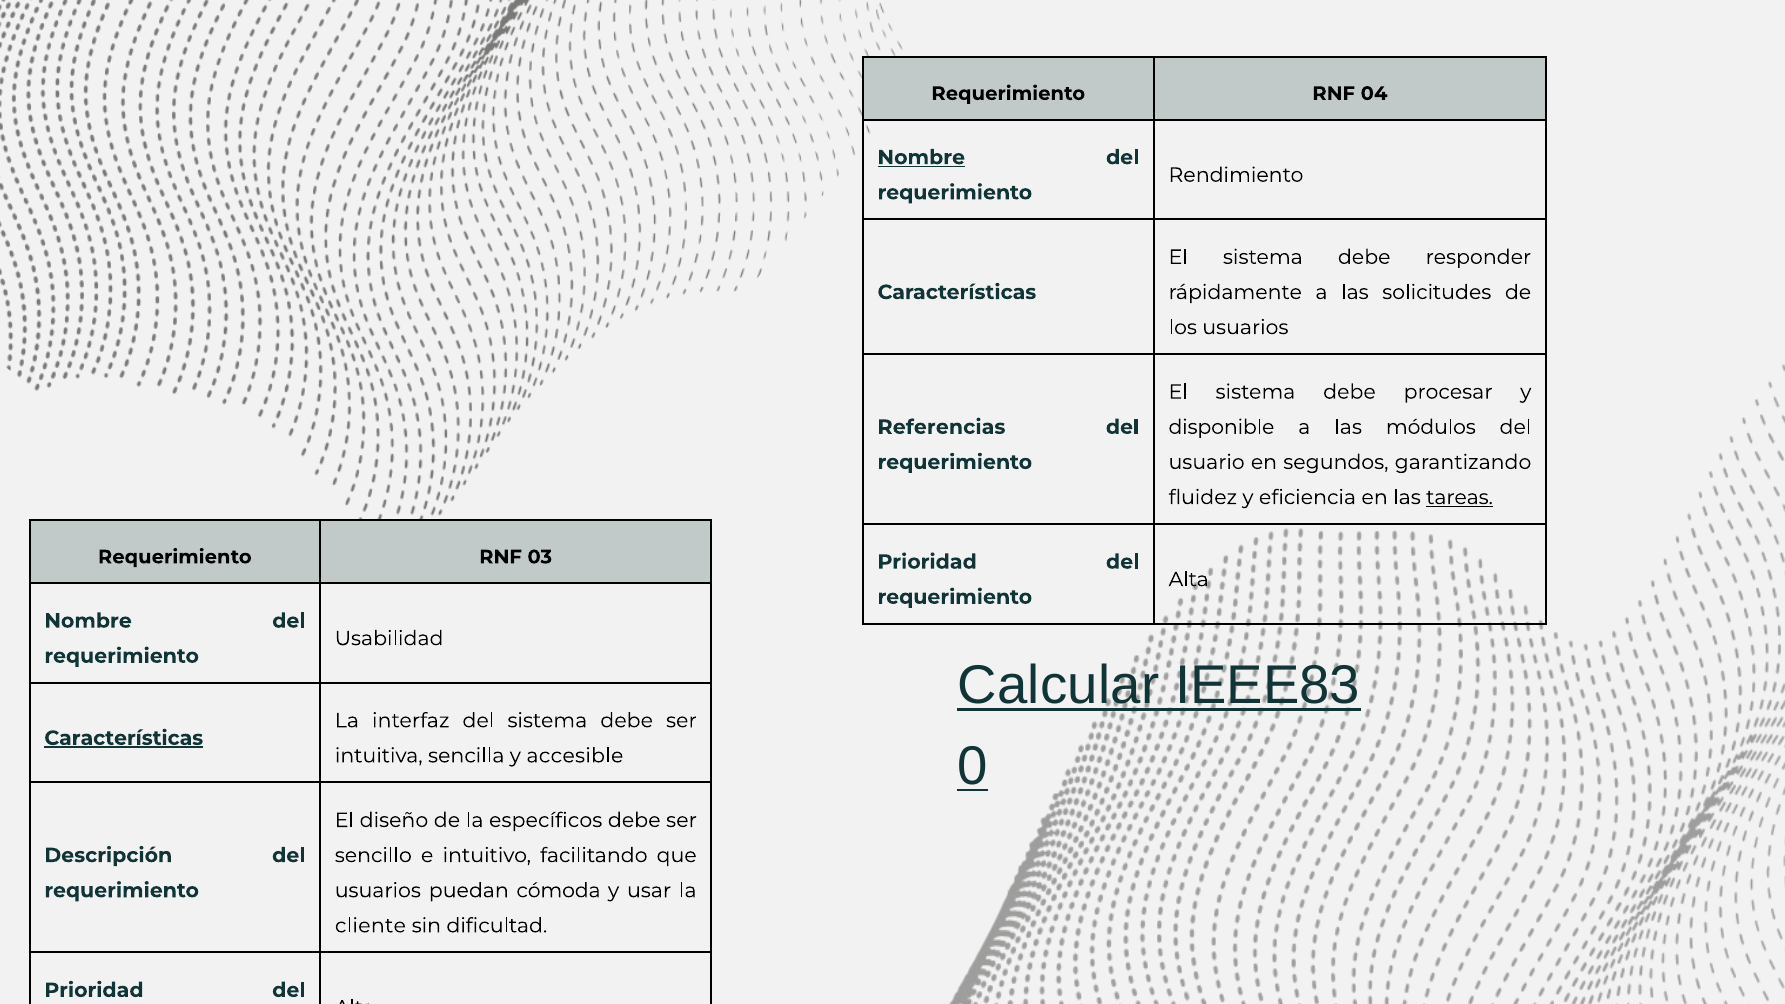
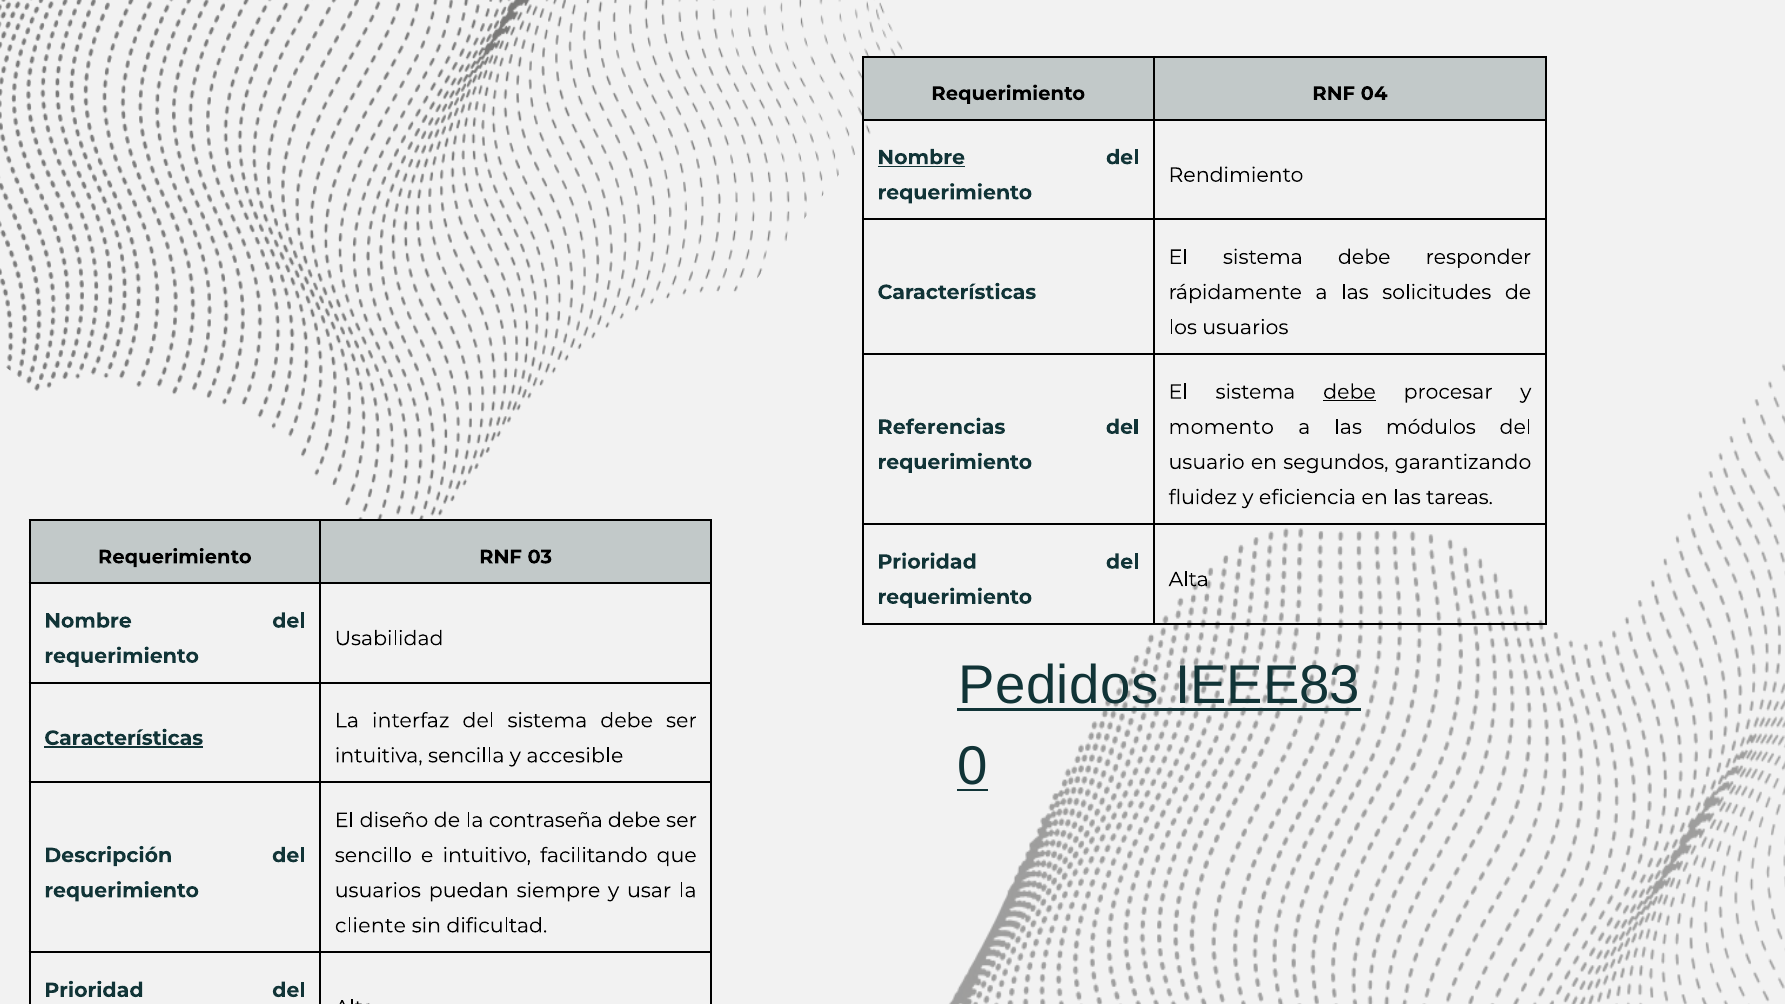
debe at (1349, 392) underline: none -> present
disponible: disponible -> momento
tareas underline: present -> none
Calcular: Calcular -> Pedidos
específicos: específicos -> contraseña
cómoda: cómoda -> siempre
